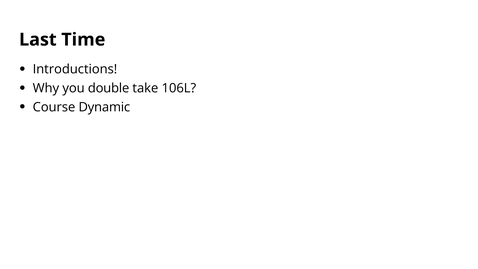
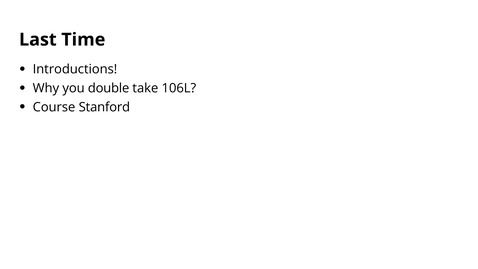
Dynamic: Dynamic -> Stanford
